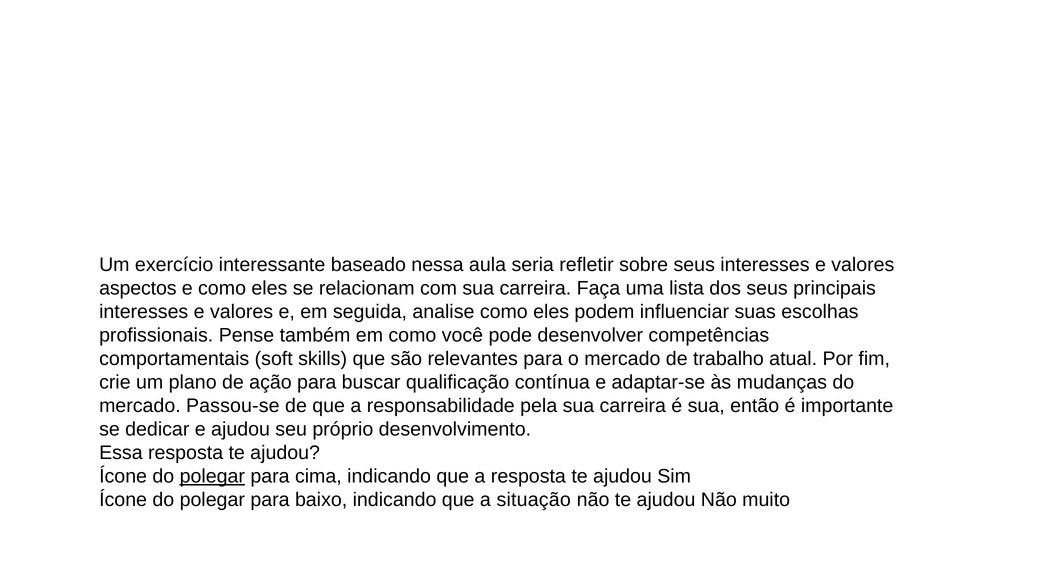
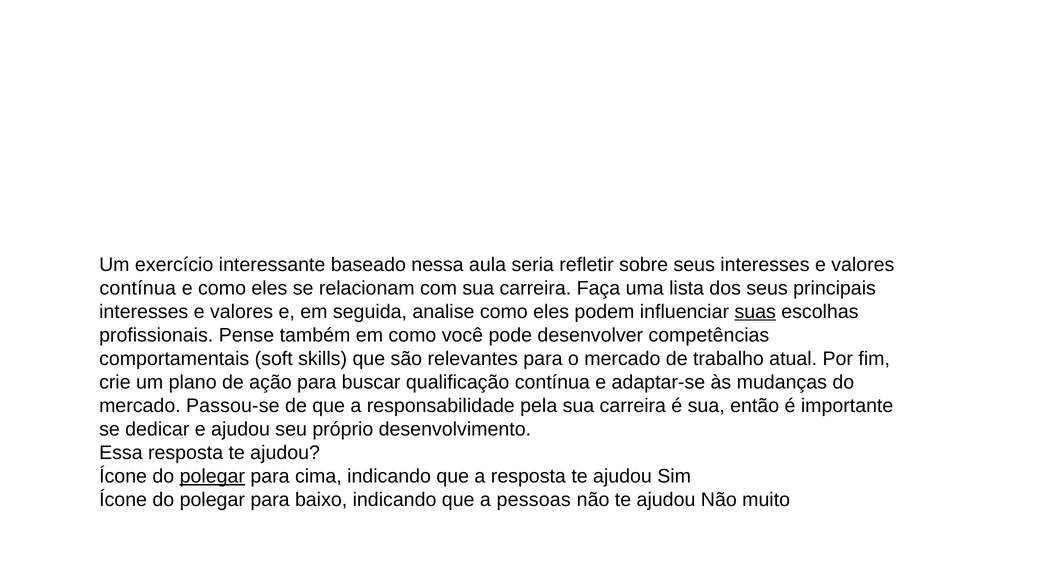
aspectos at (138, 288): aspectos -> contínua
suas underline: none -> present
situação: situação -> pessoas
